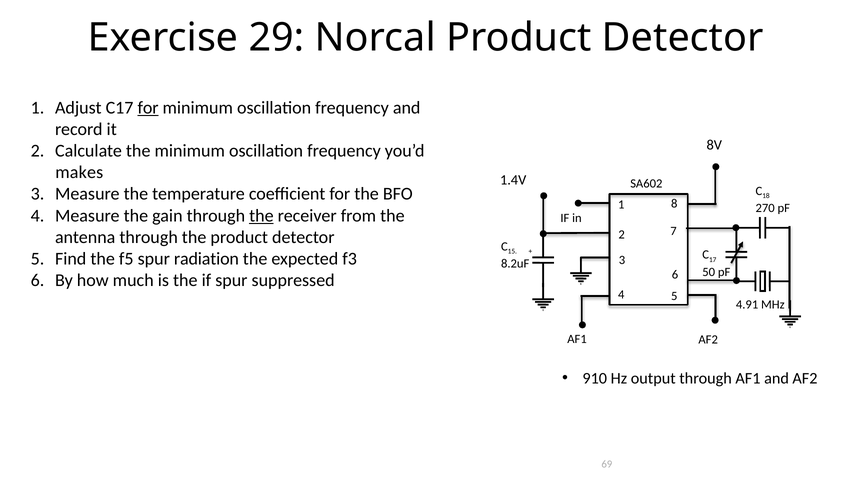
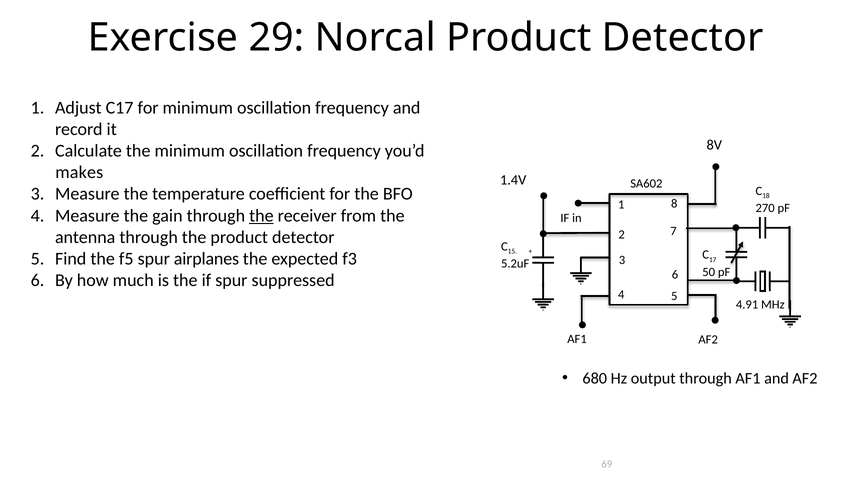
for at (148, 108) underline: present -> none
radiation: radiation -> airplanes
8.2uF: 8.2uF -> 5.2uF
910: 910 -> 680
